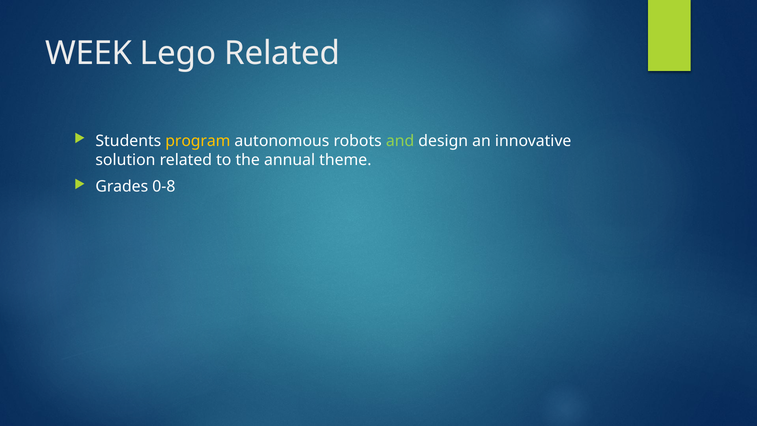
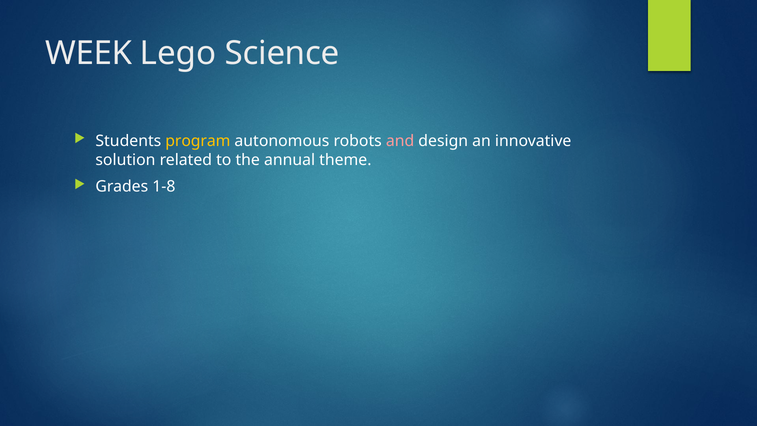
Lego Related: Related -> Science
and colour: light green -> pink
0-8: 0-8 -> 1-8
